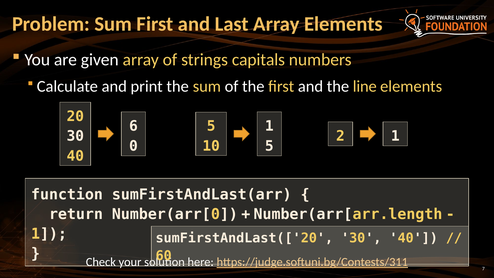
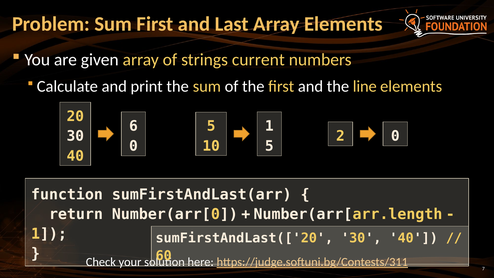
capitals: capitals -> current
2 1: 1 -> 0
